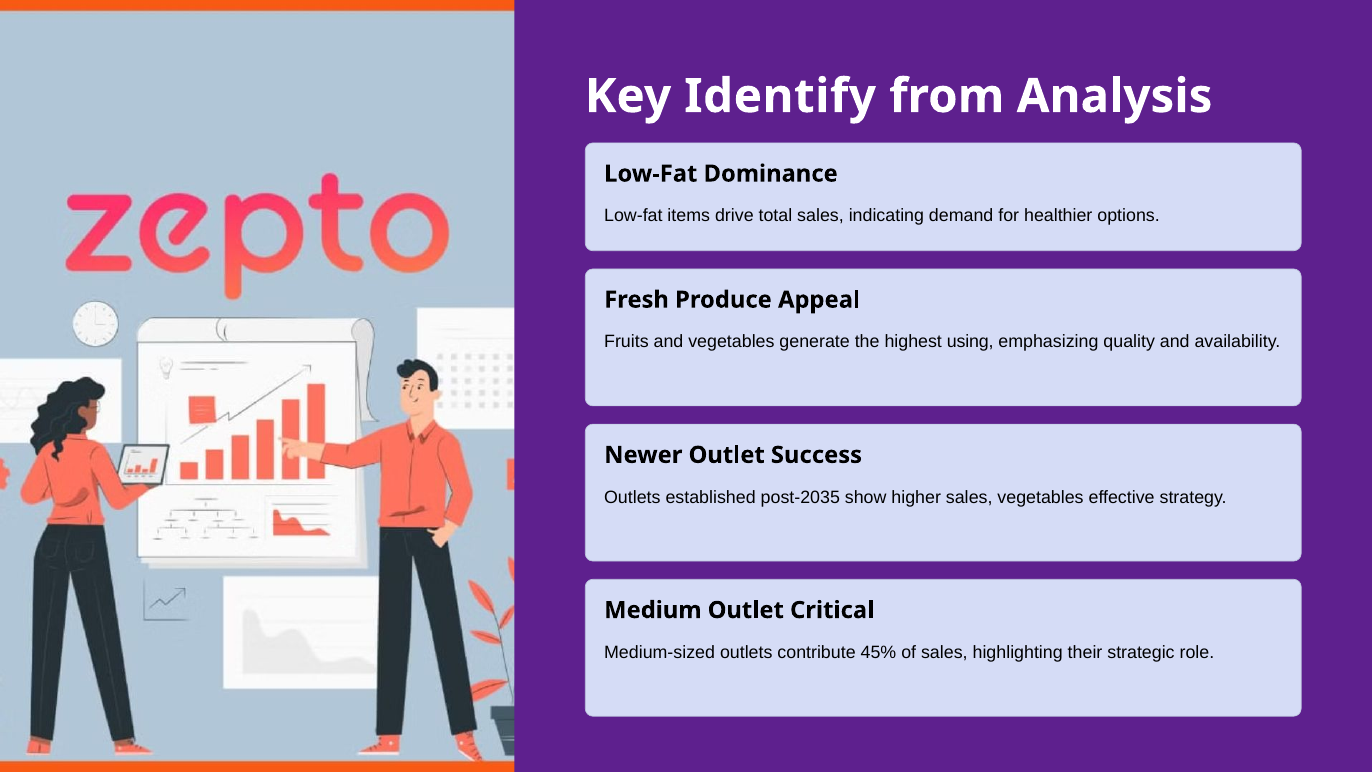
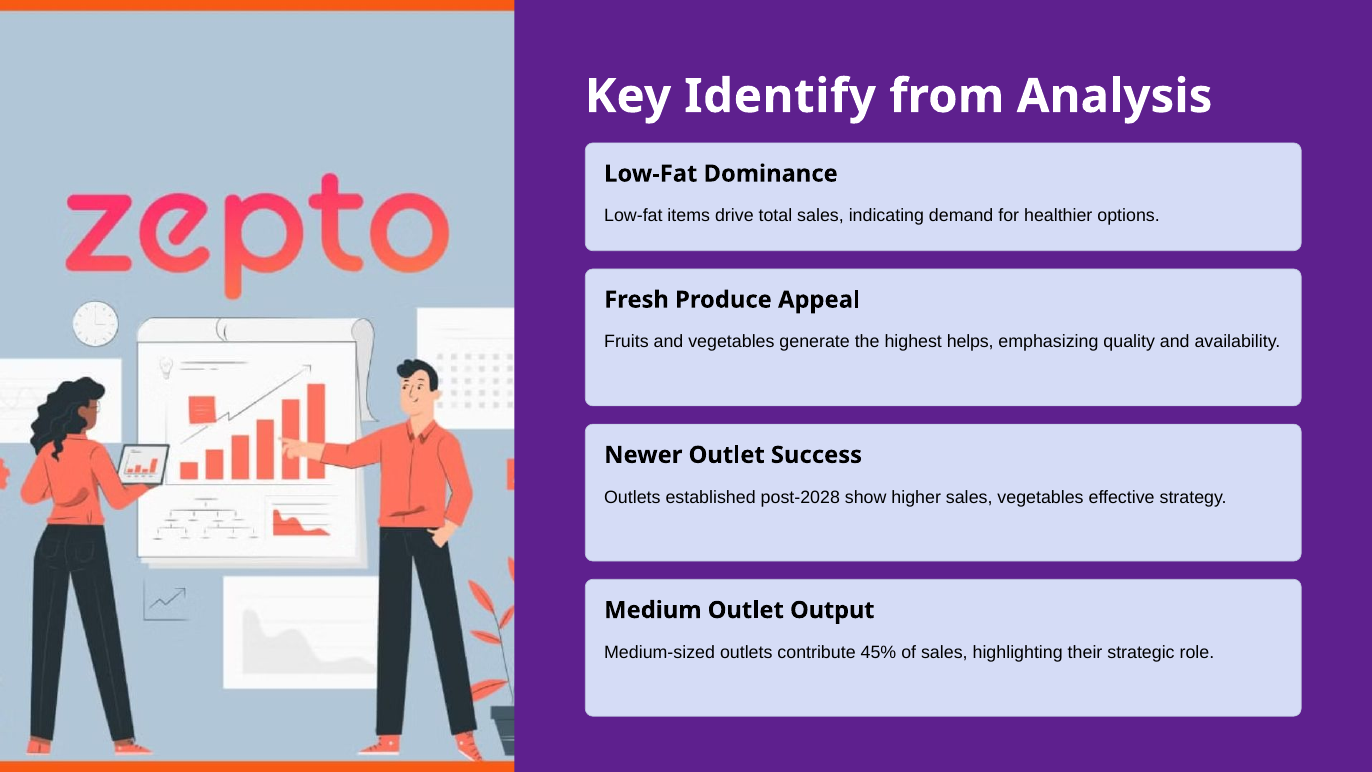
using: using -> helps
post-2035: post-2035 -> post-2028
Critical: Critical -> Output
